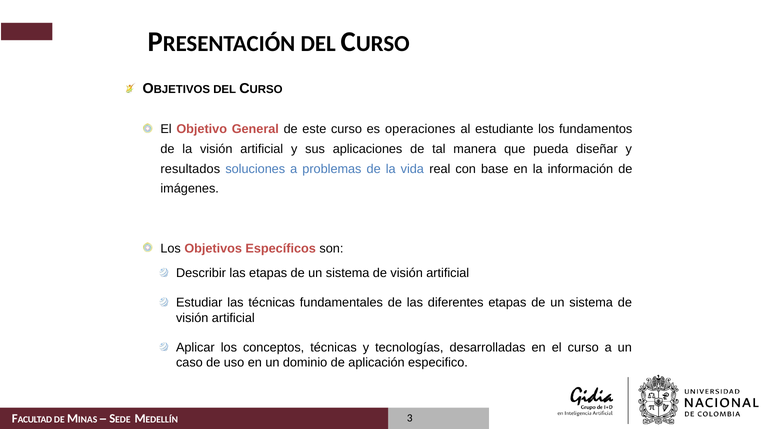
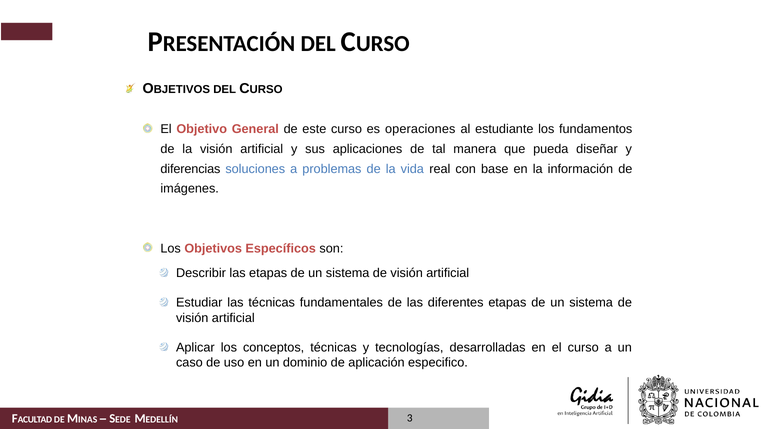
resultados: resultados -> diferencias
